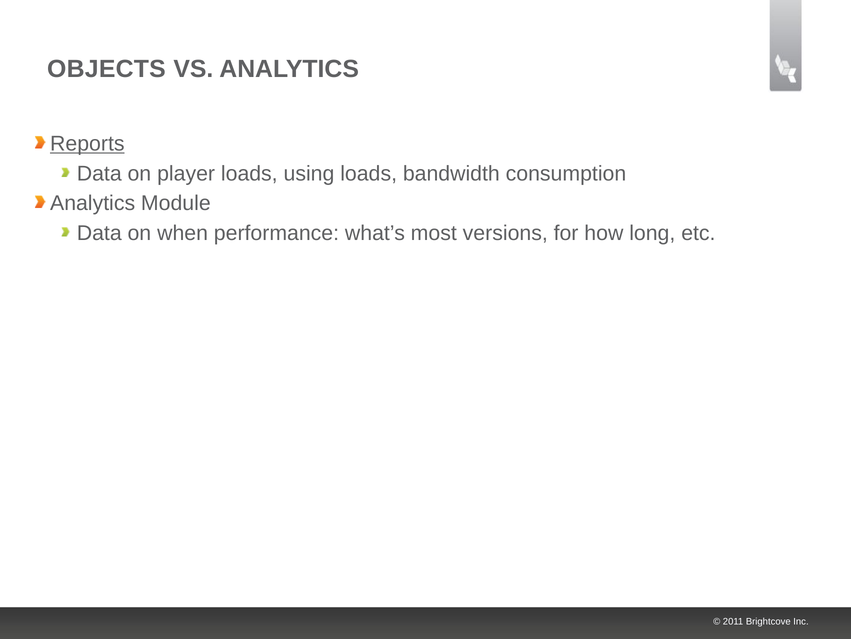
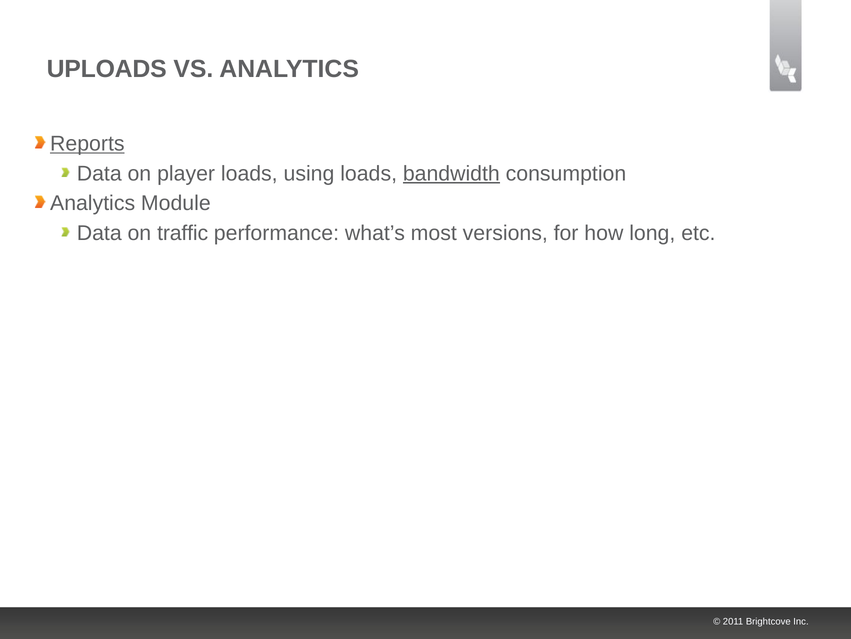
OBJECTS: OBJECTS -> UPLOADS
bandwidth underline: none -> present
when: when -> traffic
